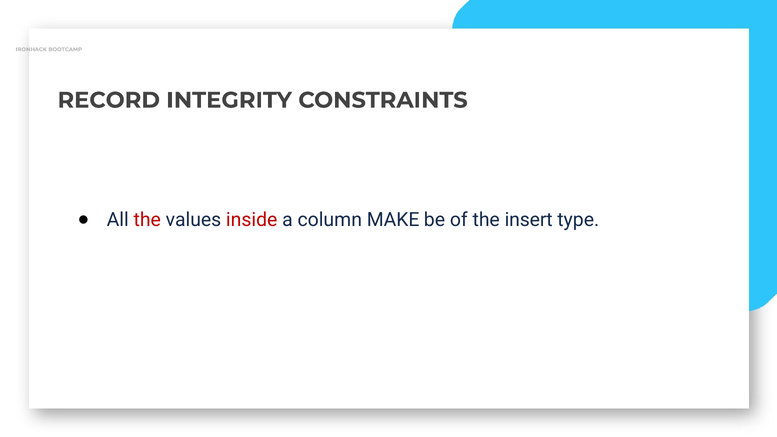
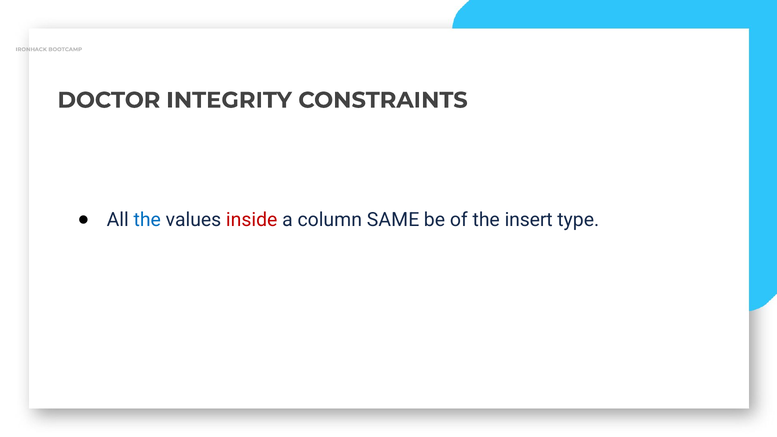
RECORD: RECORD -> DOCTOR
the at (147, 220) colour: red -> blue
MAKE: MAKE -> SAME
